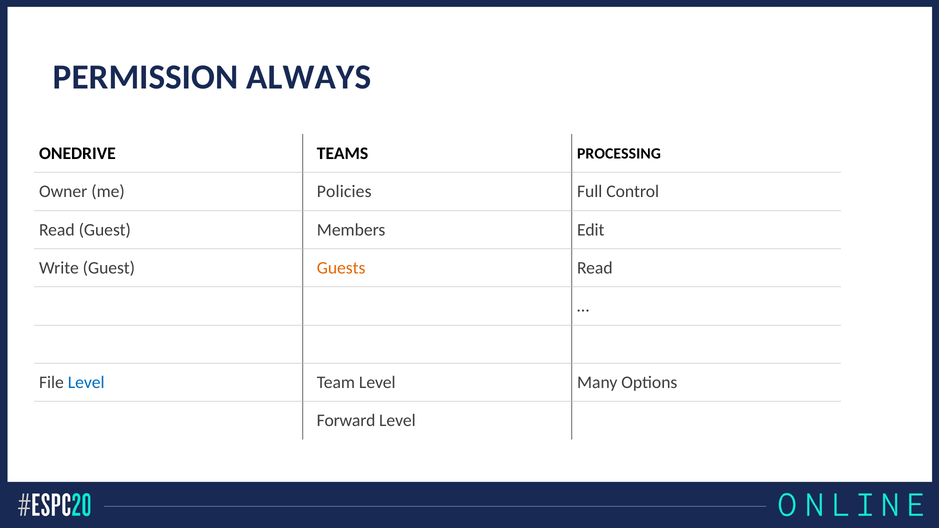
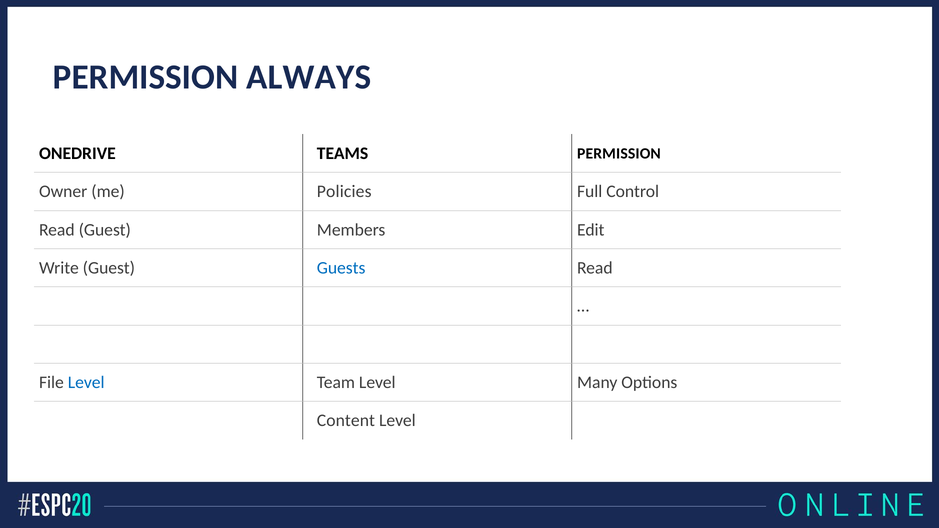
TEAMS PROCESSING: PROCESSING -> PERMISSION
Guests colour: orange -> blue
Forward: Forward -> Content
